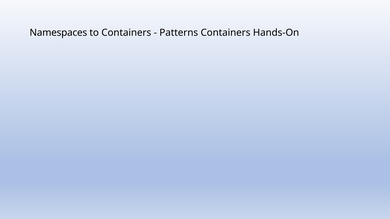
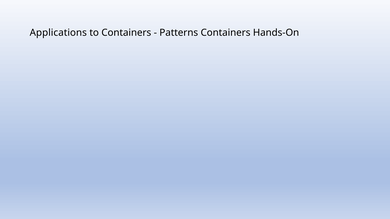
Namespaces: Namespaces -> Applications
